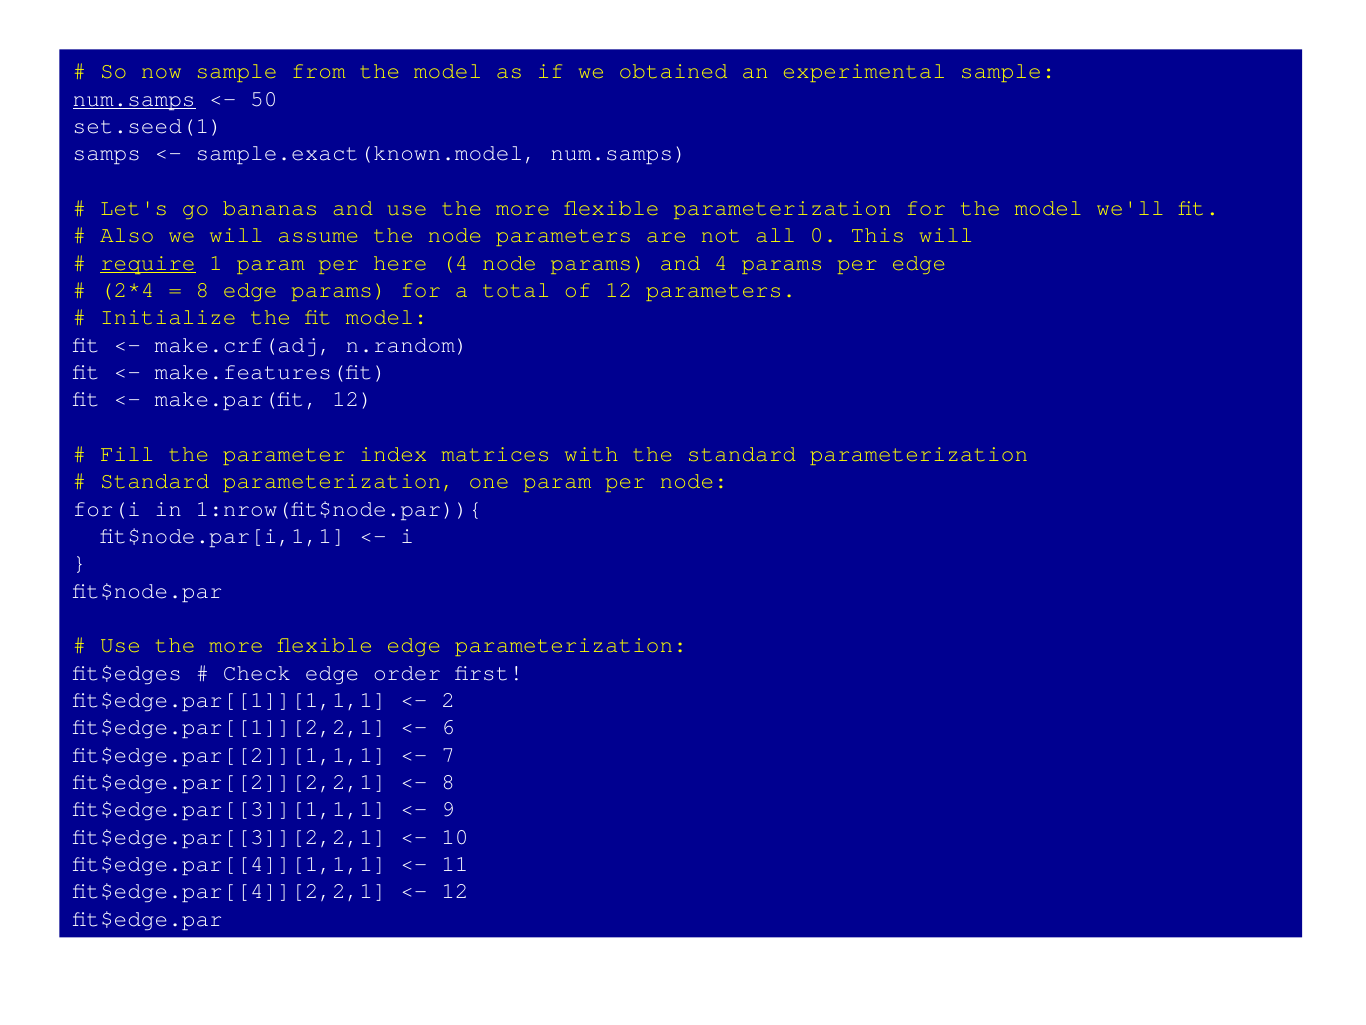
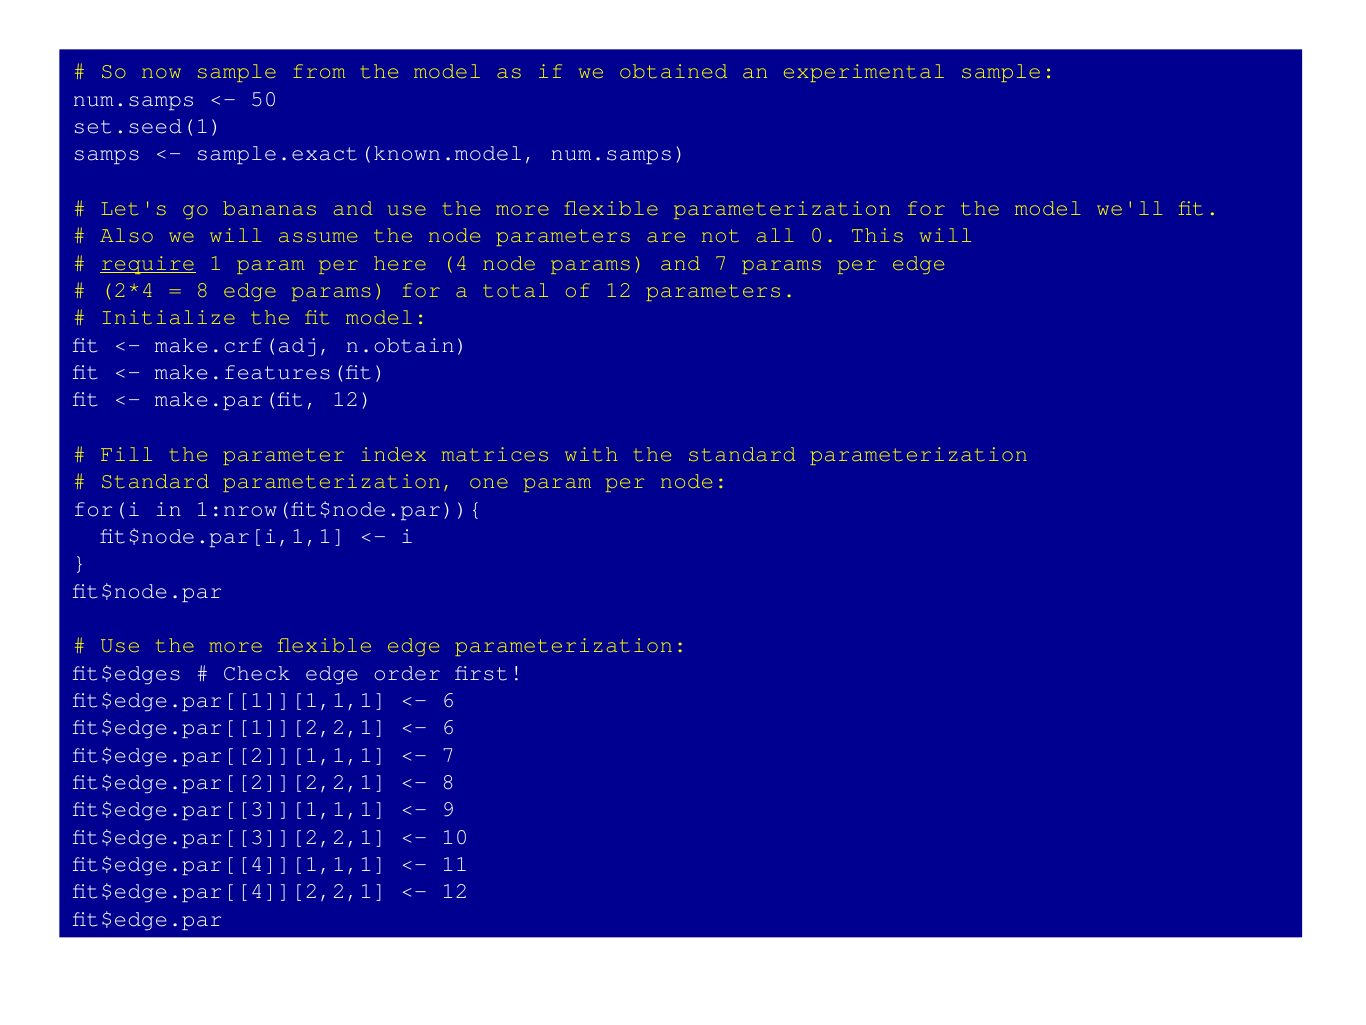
num.samps at (134, 99) underline: present -> none
and 4: 4 -> 7
n.random: n.random -> n.obtain
2 at (448, 700): 2 -> 6
